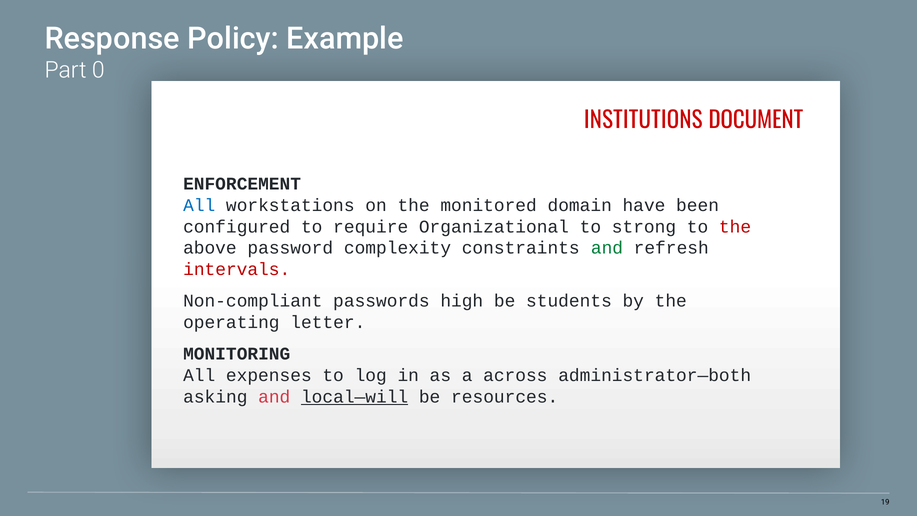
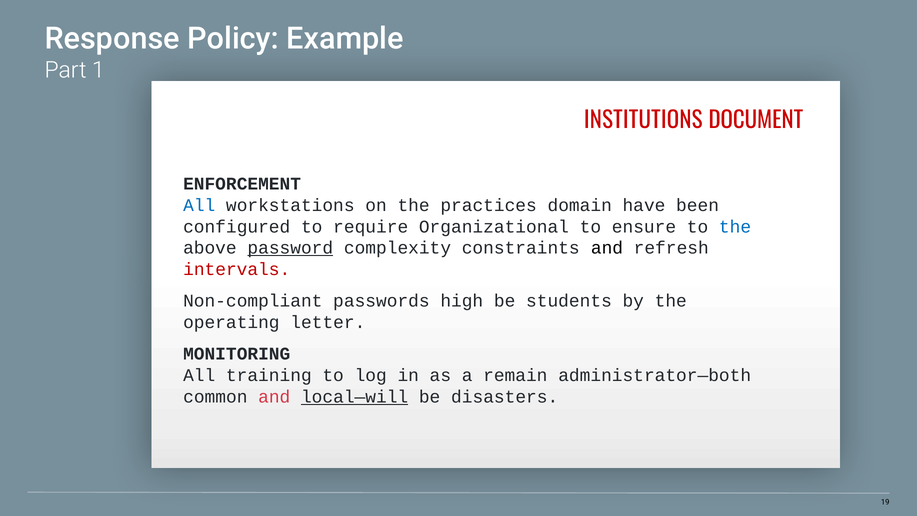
0: 0 -> 1
monitored: monitored -> practices
strong: strong -> ensure
the at (735, 227) colour: red -> blue
password underline: none -> present
and at (607, 248) colour: green -> black
expenses: expenses -> training
across: across -> remain
asking: asking -> common
resources: resources -> disasters
